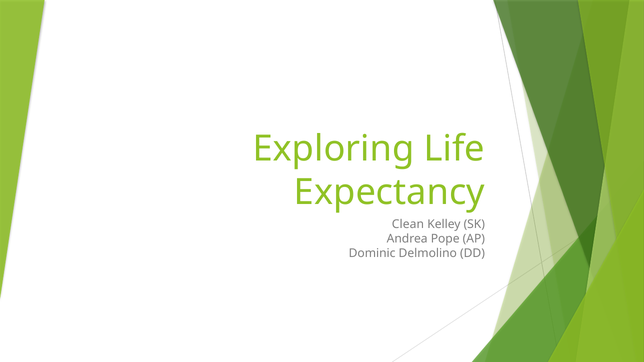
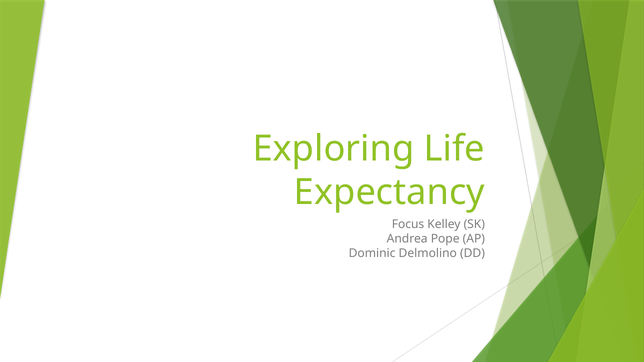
Clean: Clean -> Focus
